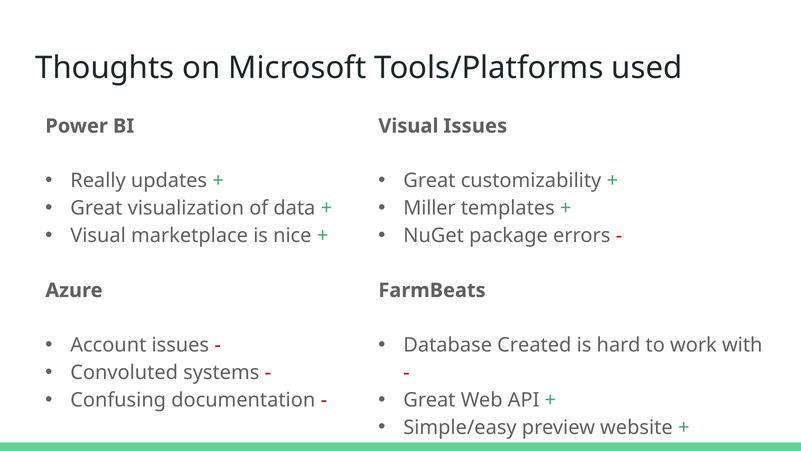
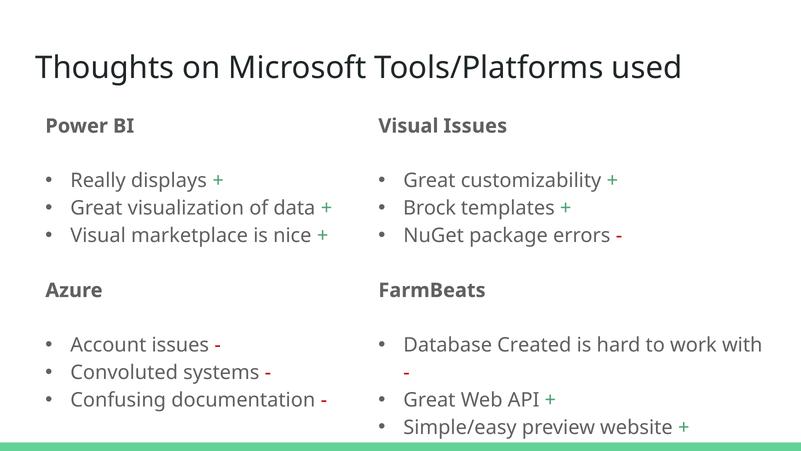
updates: updates -> displays
Miller: Miller -> Brock
